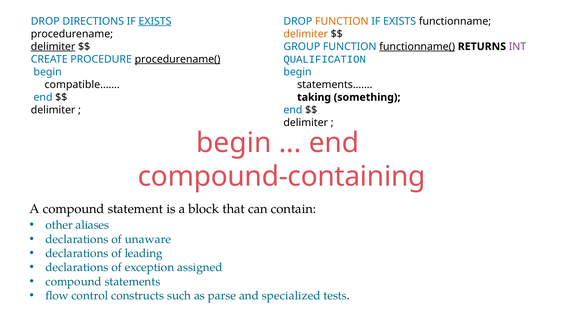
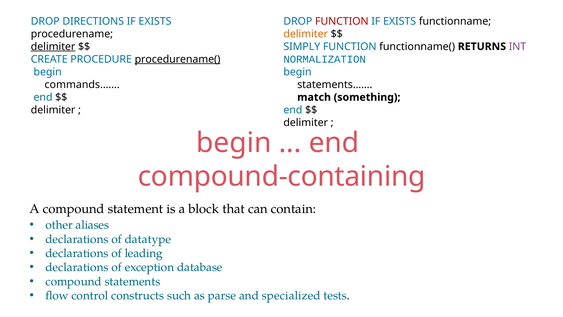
EXISTS at (155, 21) underline: present -> none
FUNCTION at (342, 21) colour: orange -> red
GROUP: GROUP -> SIMPLY
functionname( underline: present -> none
QUALIFICATION: QUALIFICATION -> NORMALIZATION
compatible……: compatible…… -> commands……
taking: taking -> match
unaware: unaware -> datatype
assigned: assigned -> database
